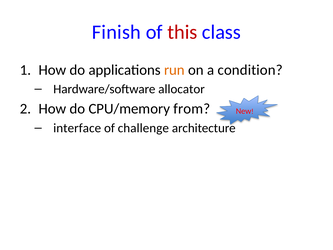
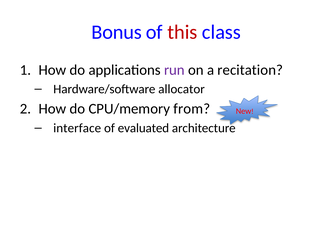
Finish: Finish -> Bonus
run colour: orange -> purple
condition: condition -> recitation
challenge: challenge -> evaluated
